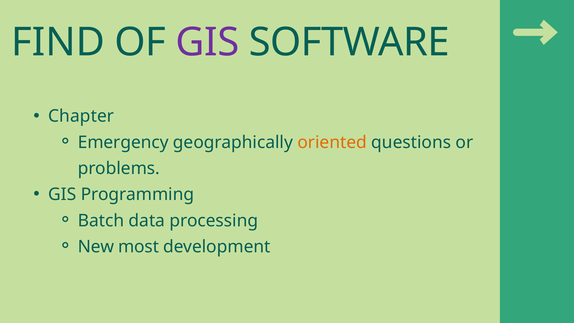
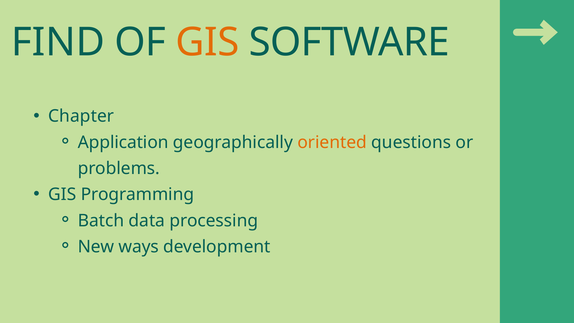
GIS at (207, 42) colour: purple -> orange
Emergency: Emergency -> Application
most: most -> ways
